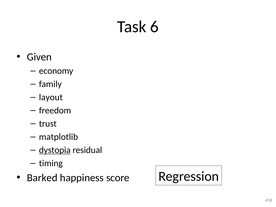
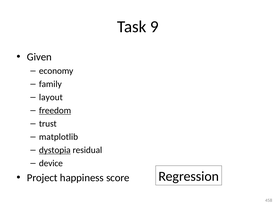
6: 6 -> 9
freedom underline: none -> present
timing: timing -> device
Barked: Barked -> Project
